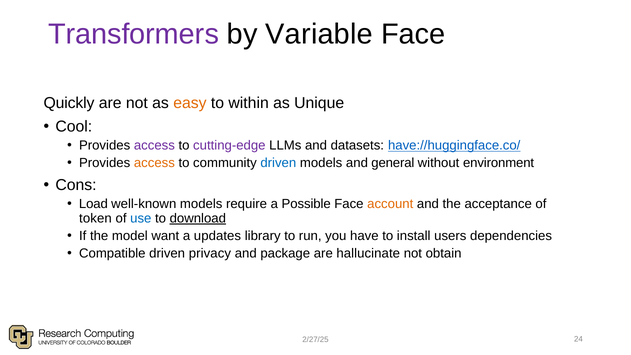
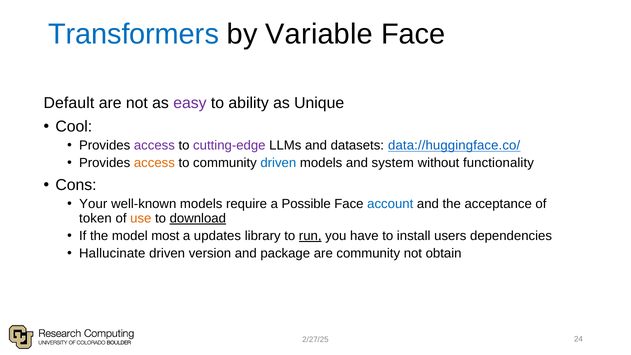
Transformers colour: purple -> blue
Quickly: Quickly -> Default
easy colour: orange -> purple
within: within -> ability
have://huggingface.co/: have://huggingface.co/ -> data://huggingface.co/
general: general -> system
environment: environment -> functionality
Load: Load -> Your
account colour: orange -> blue
use colour: blue -> orange
want: want -> most
run underline: none -> present
Compatible: Compatible -> Hallucinate
privacy: privacy -> version
are hallucinate: hallucinate -> community
